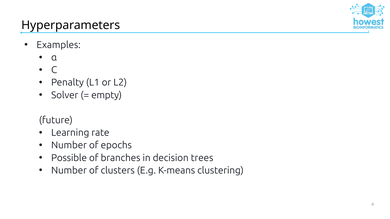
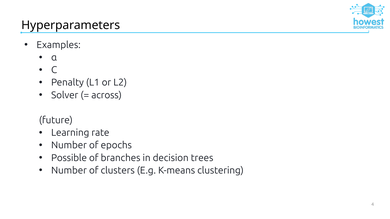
empty: empty -> across
